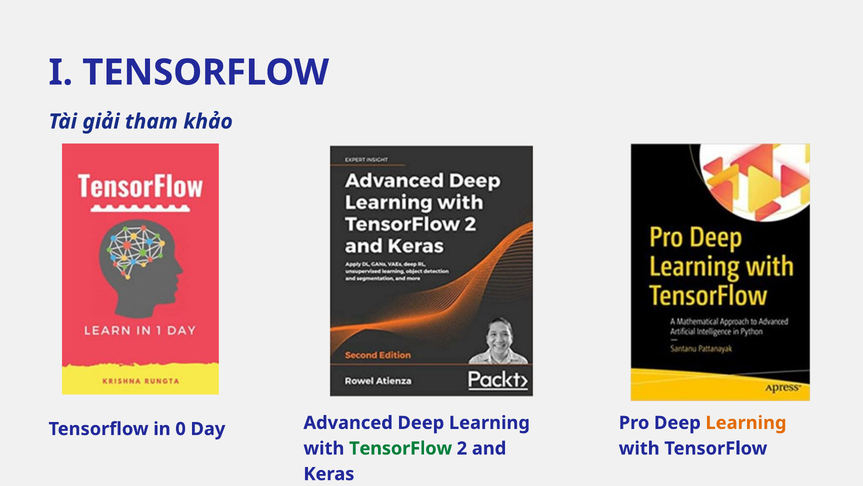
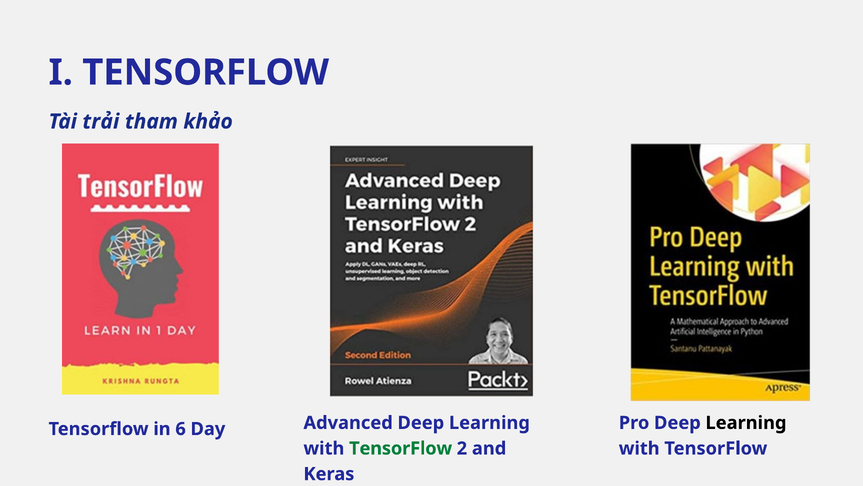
giải: giải -> trải
Learning at (746, 422) colour: orange -> black
0: 0 -> 6
